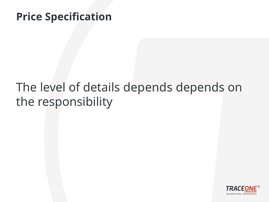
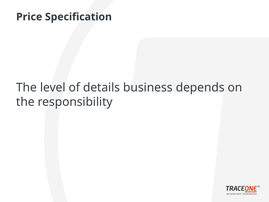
details depends: depends -> business
